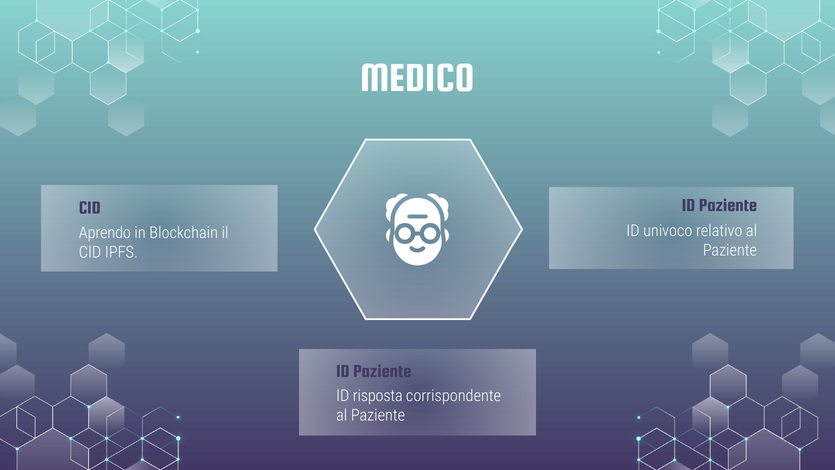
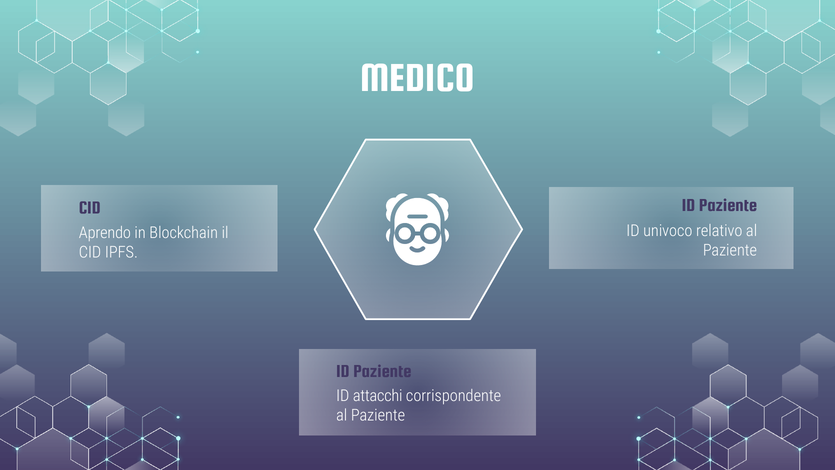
risposta: risposta -> attacchi
